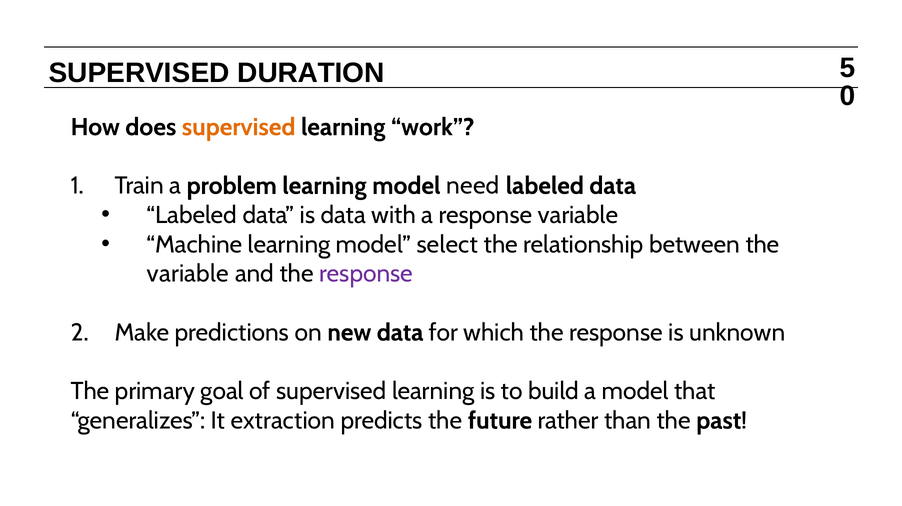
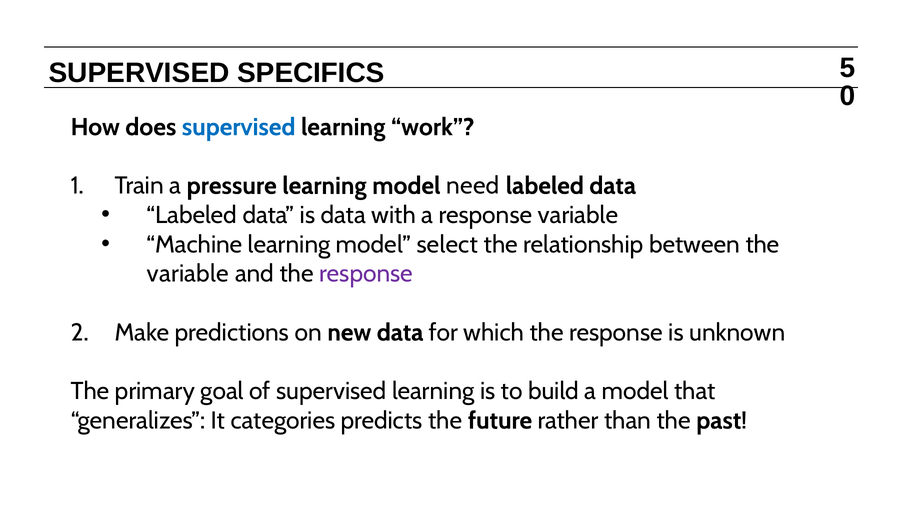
DURATION: DURATION -> SPECIFICS
supervised at (239, 127) colour: orange -> blue
problem: problem -> pressure
extraction: extraction -> categories
